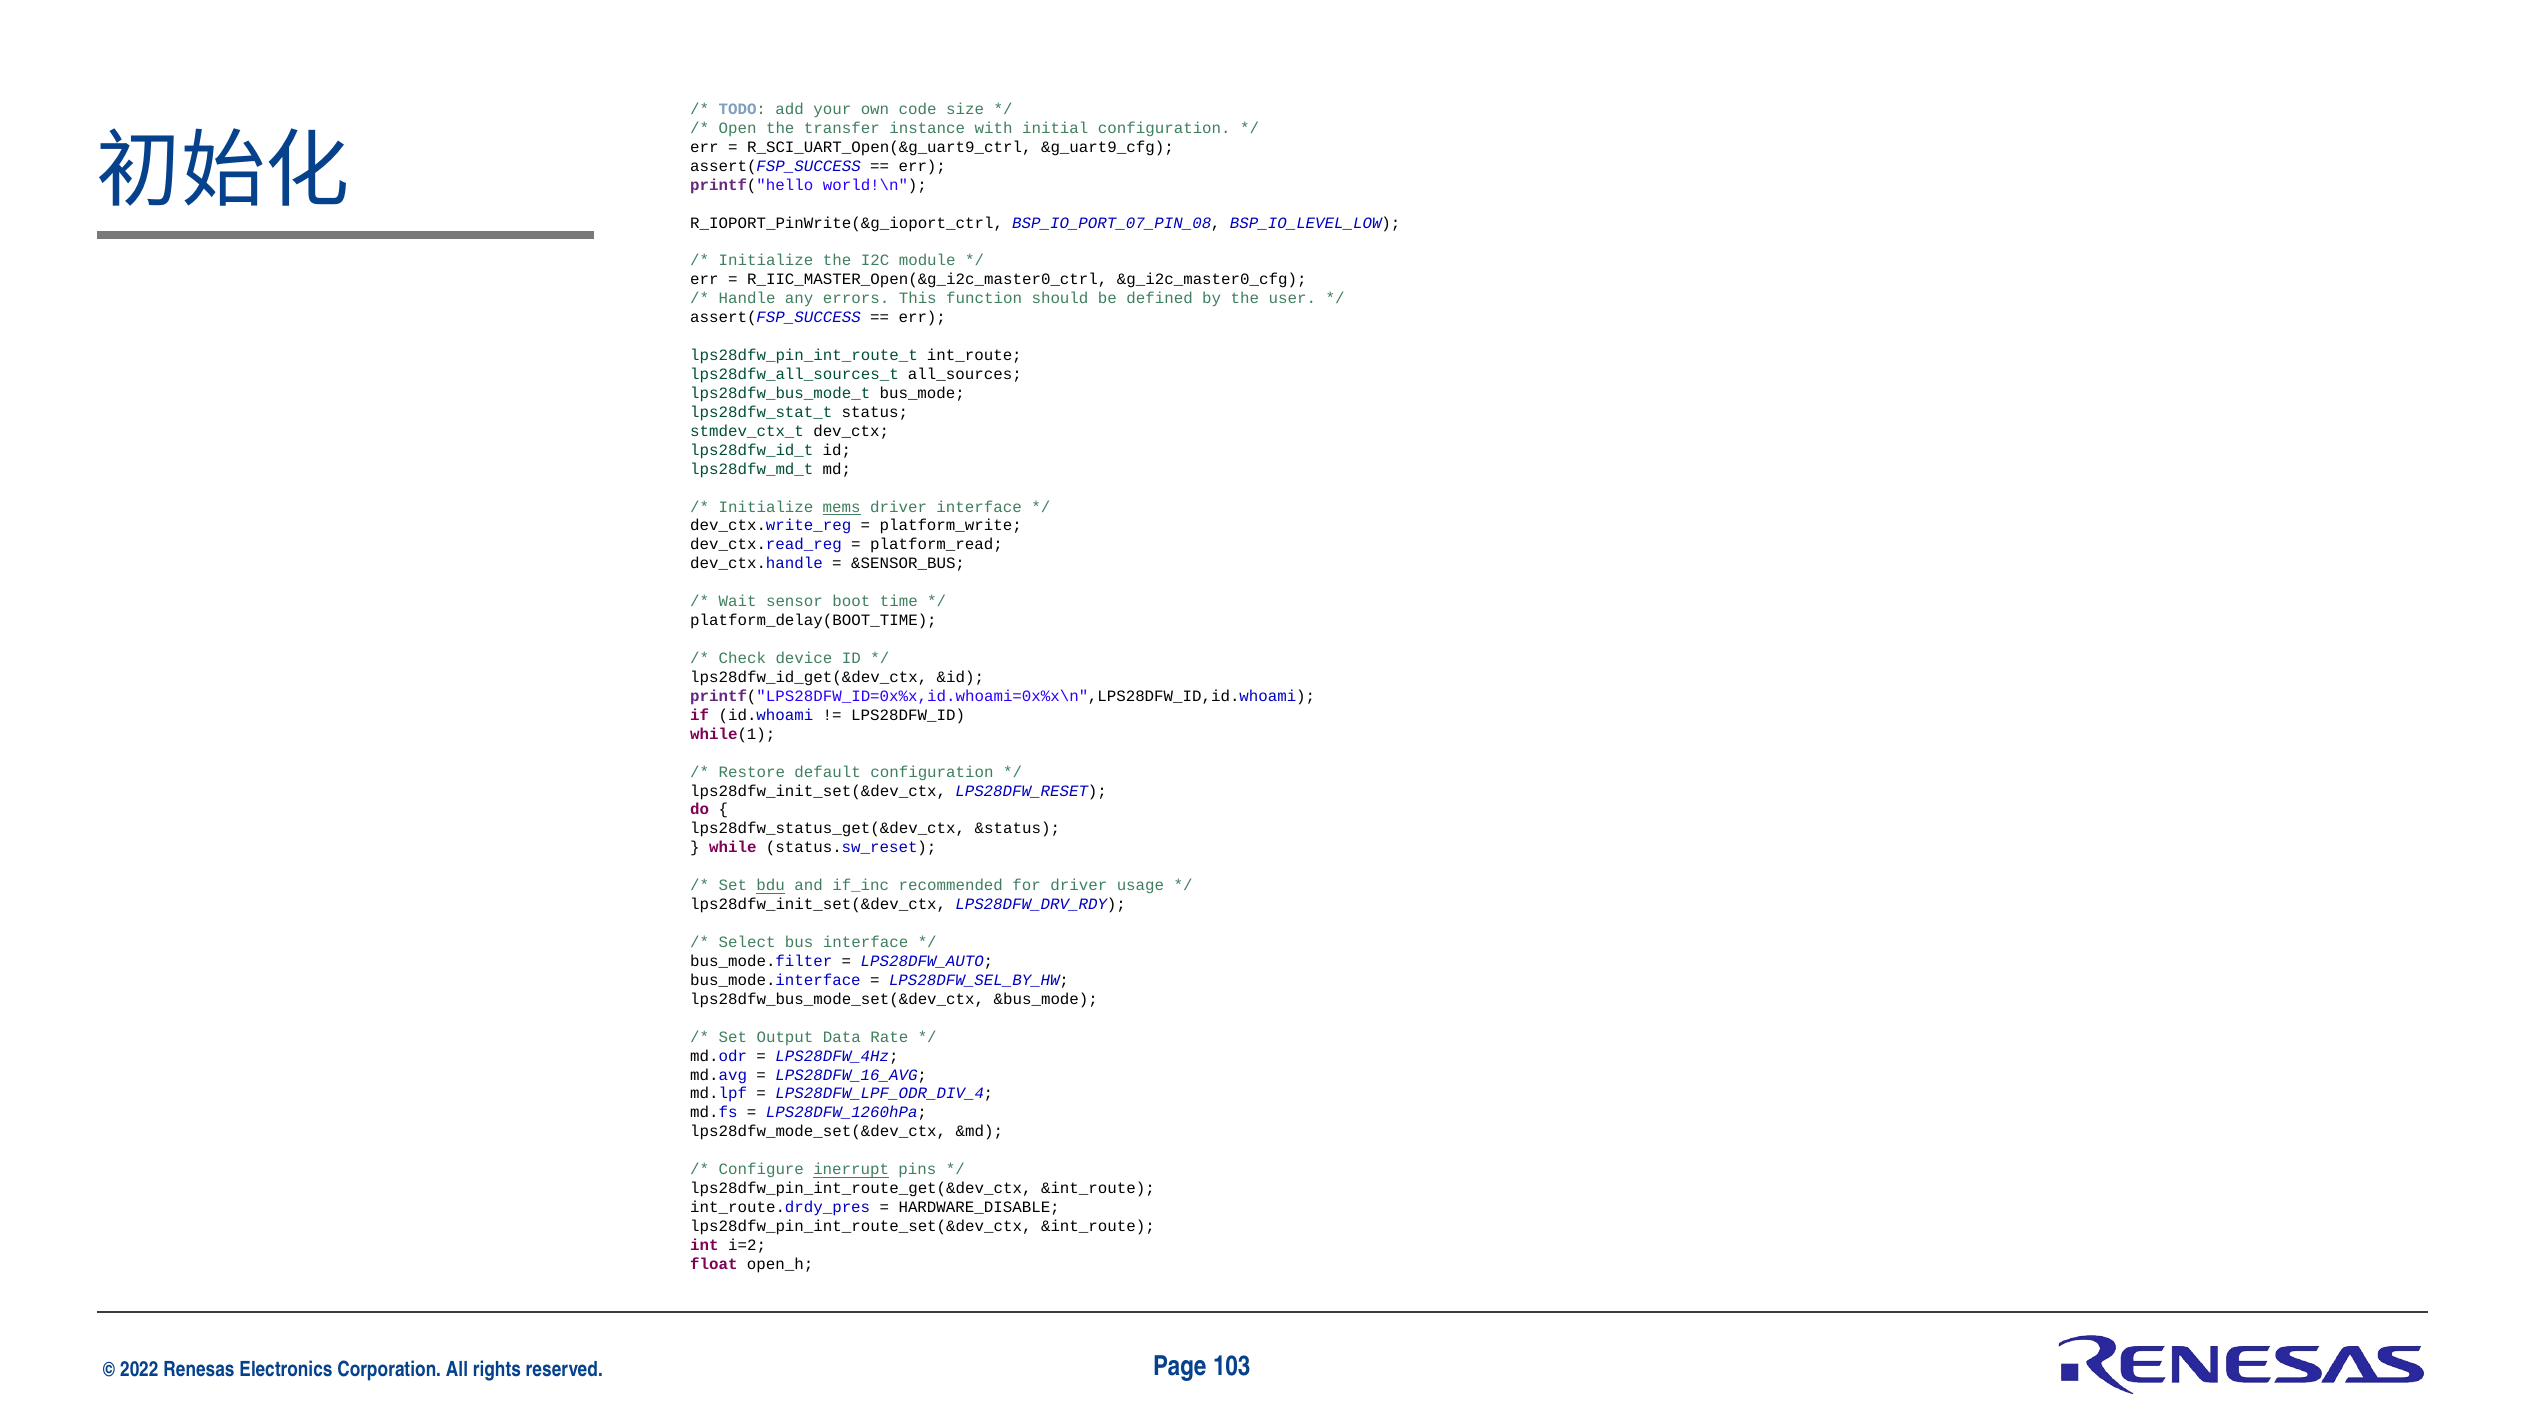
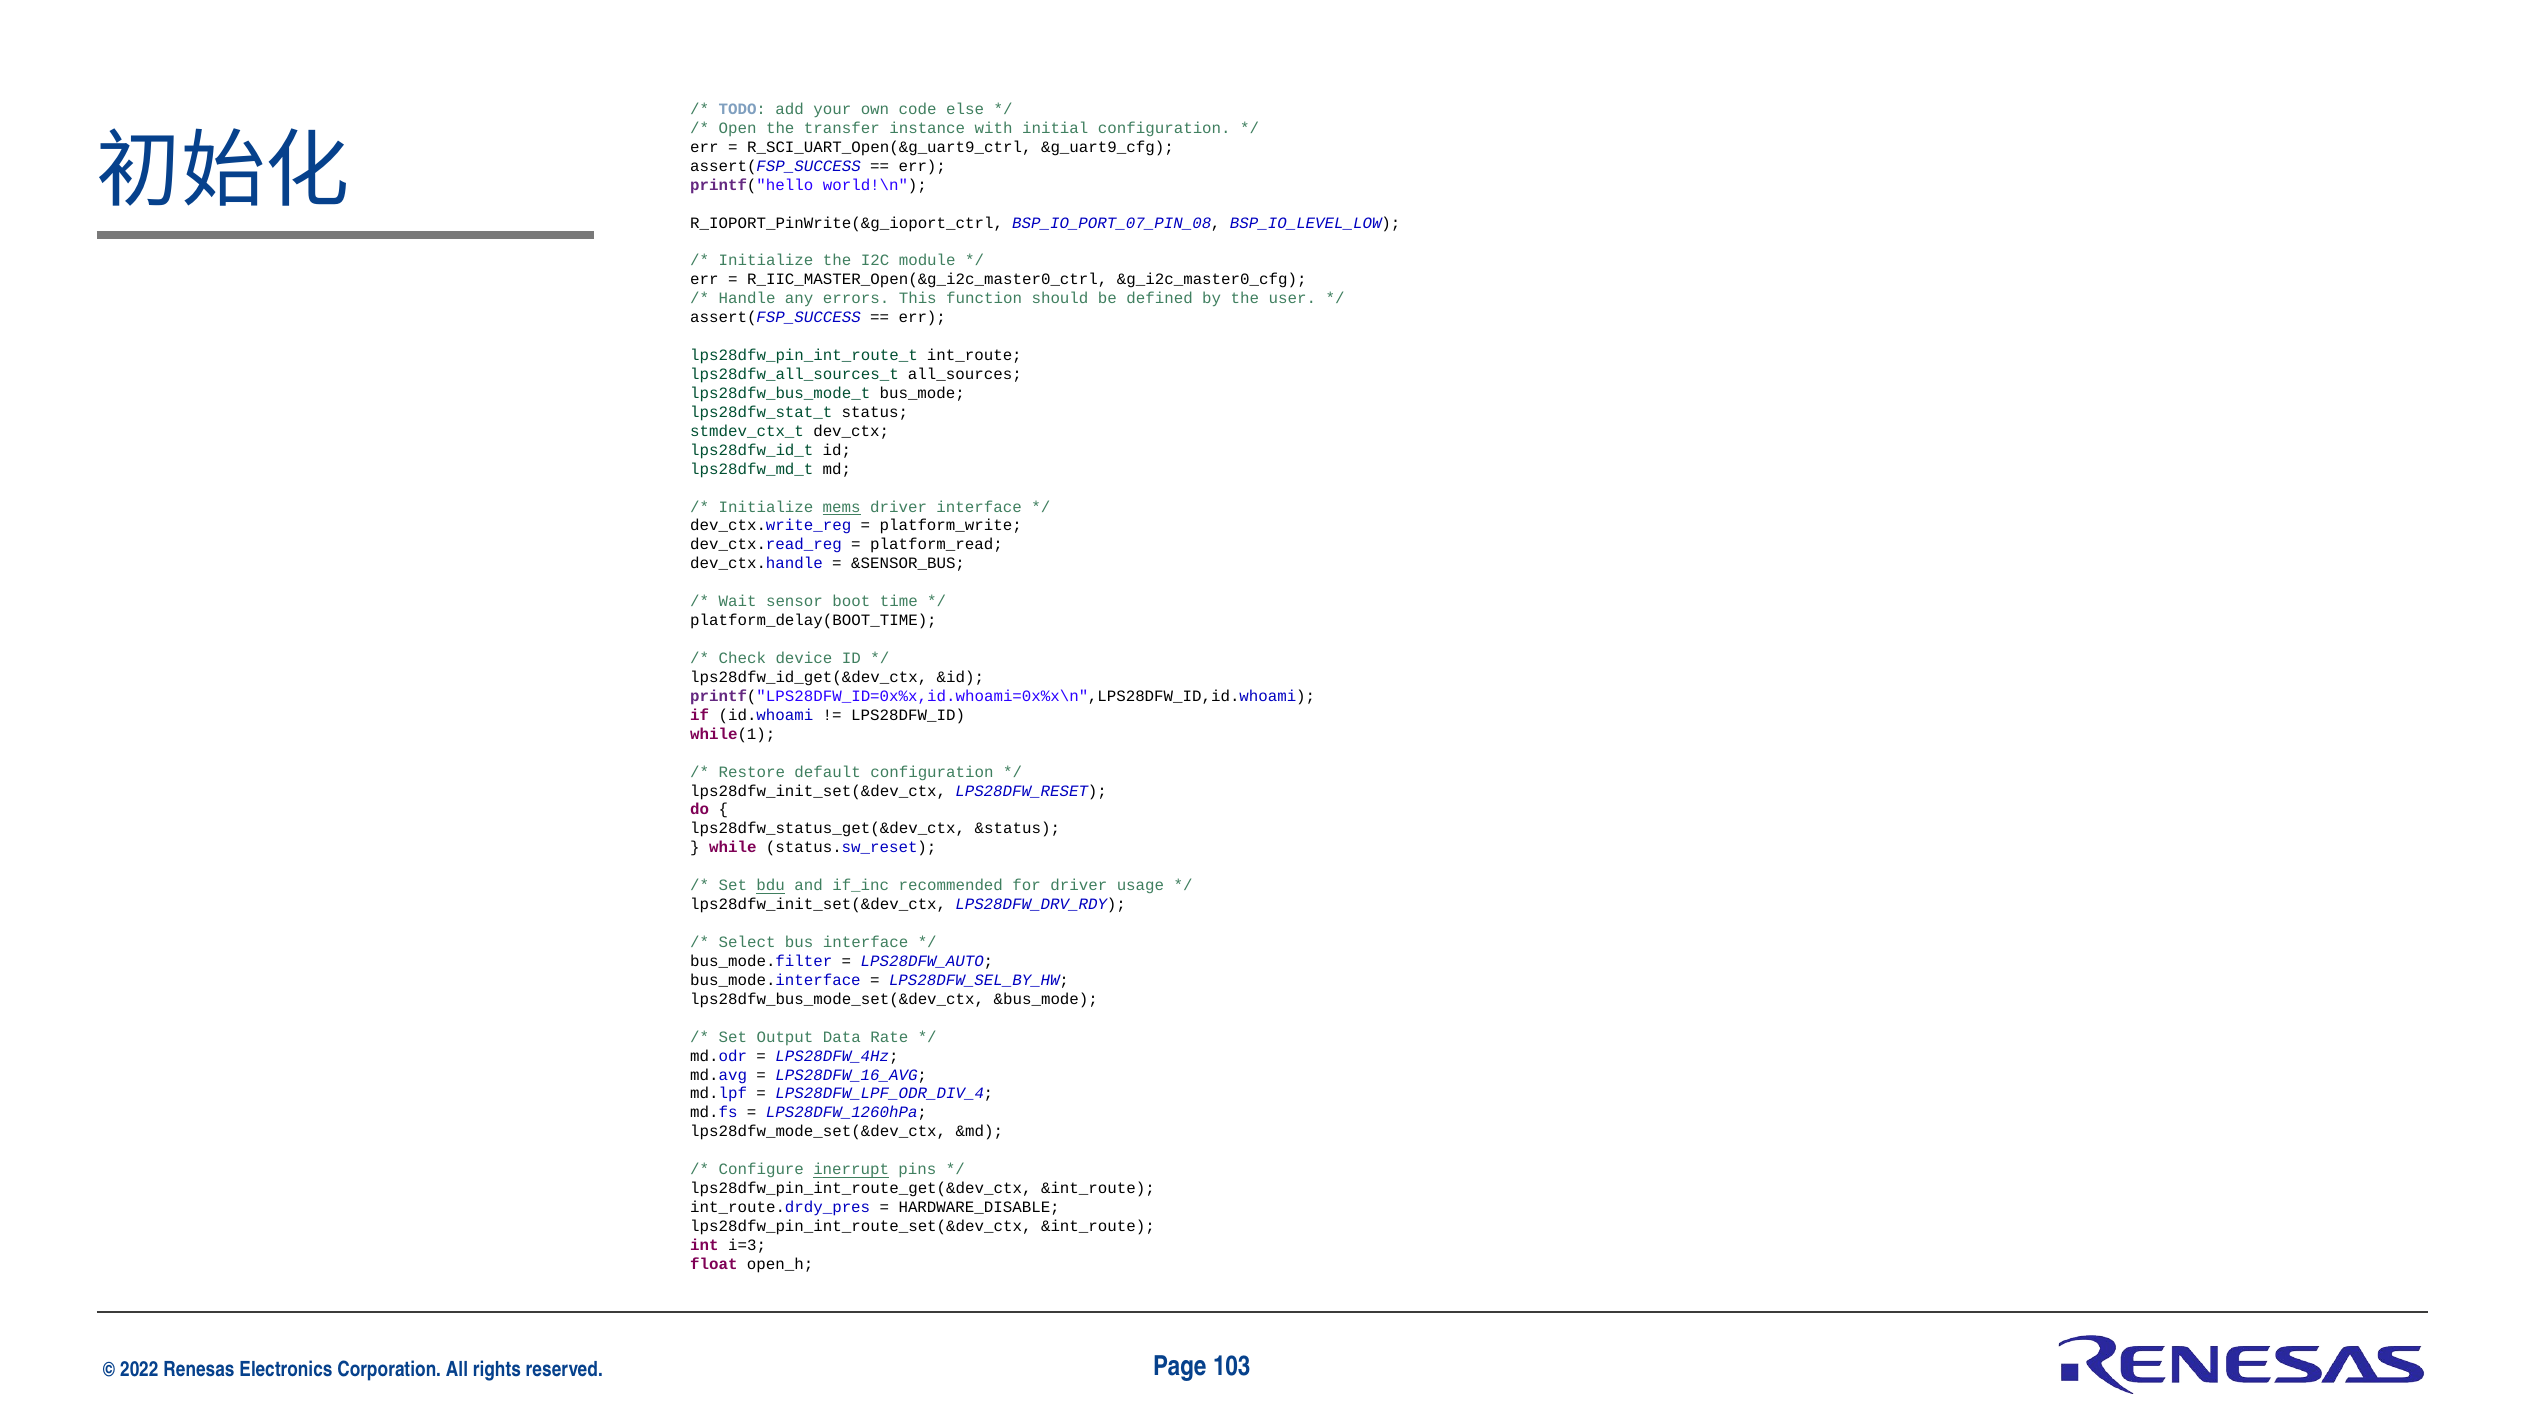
size: size -> else
i=2: i=2 -> i=3
